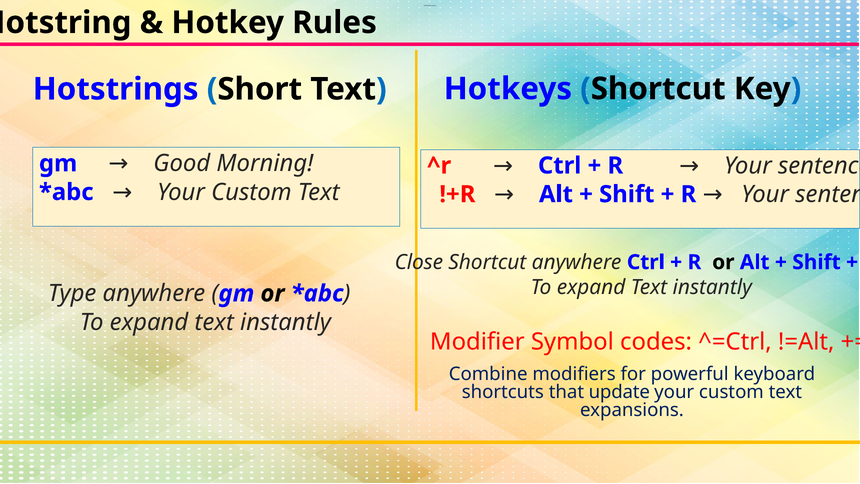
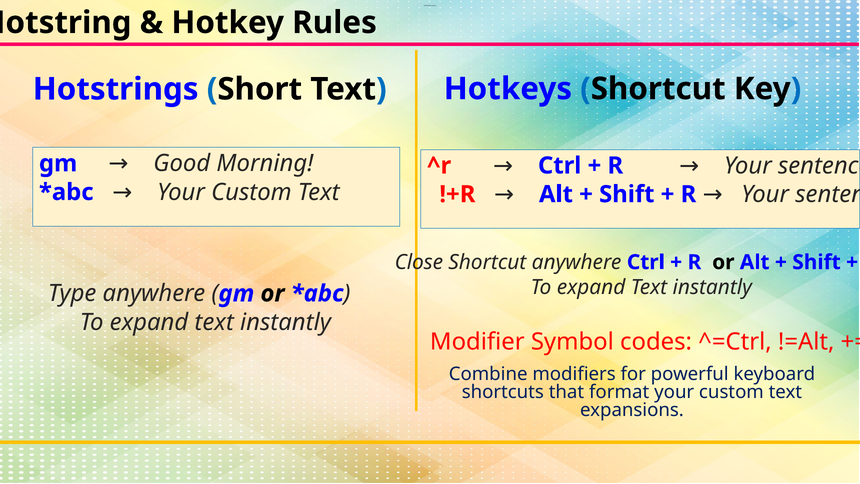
update: update -> format
